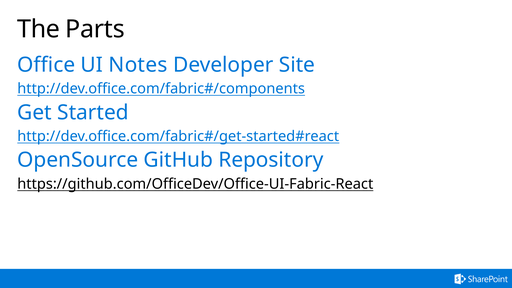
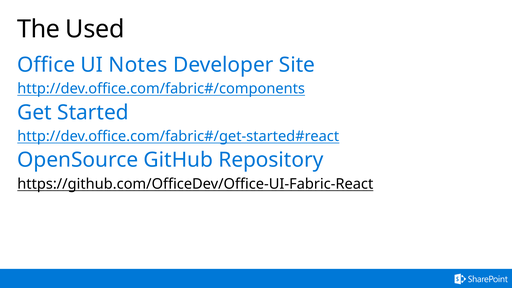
Parts: Parts -> Used
